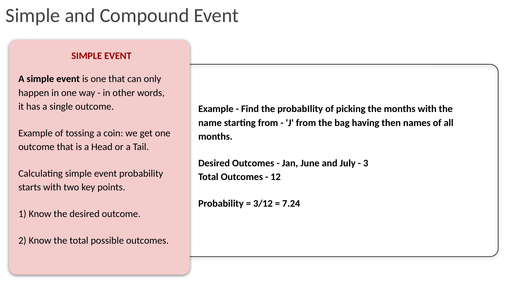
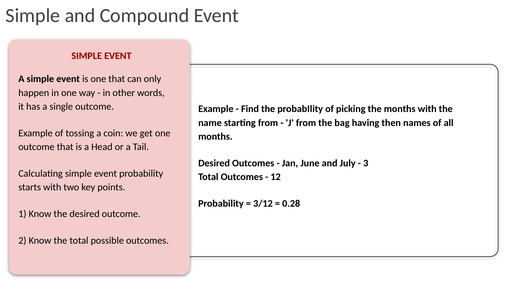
7.24: 7.24 -> 0.28
